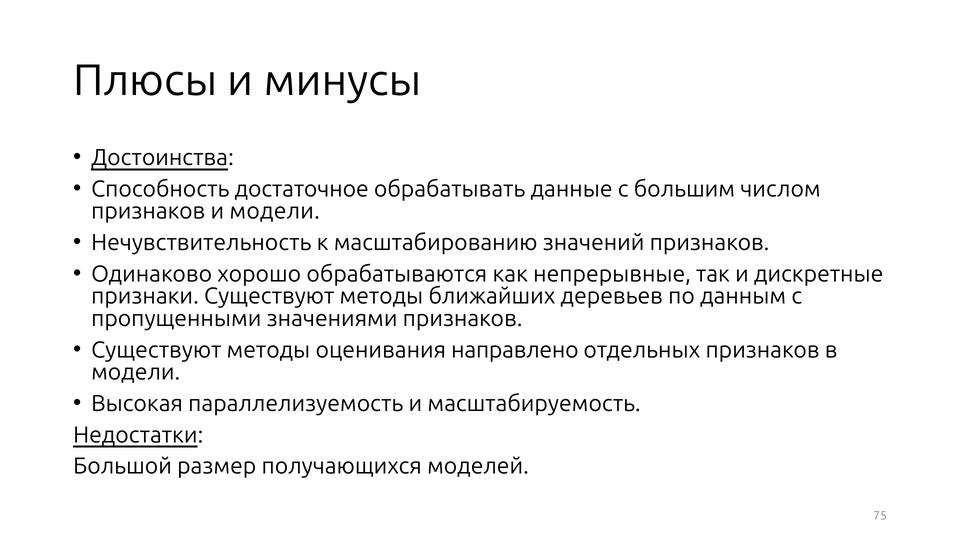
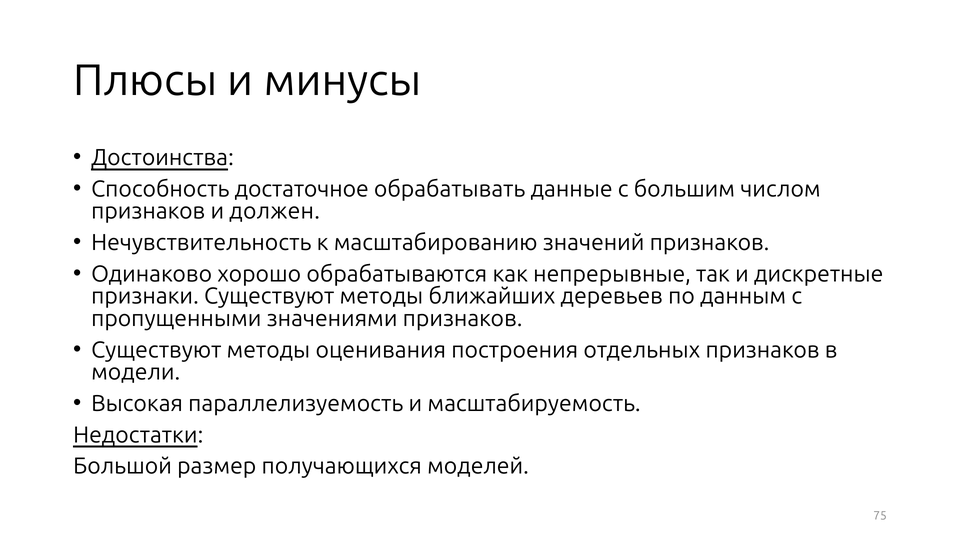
и модели: модели -> должен
направлено: направлено -> построения
